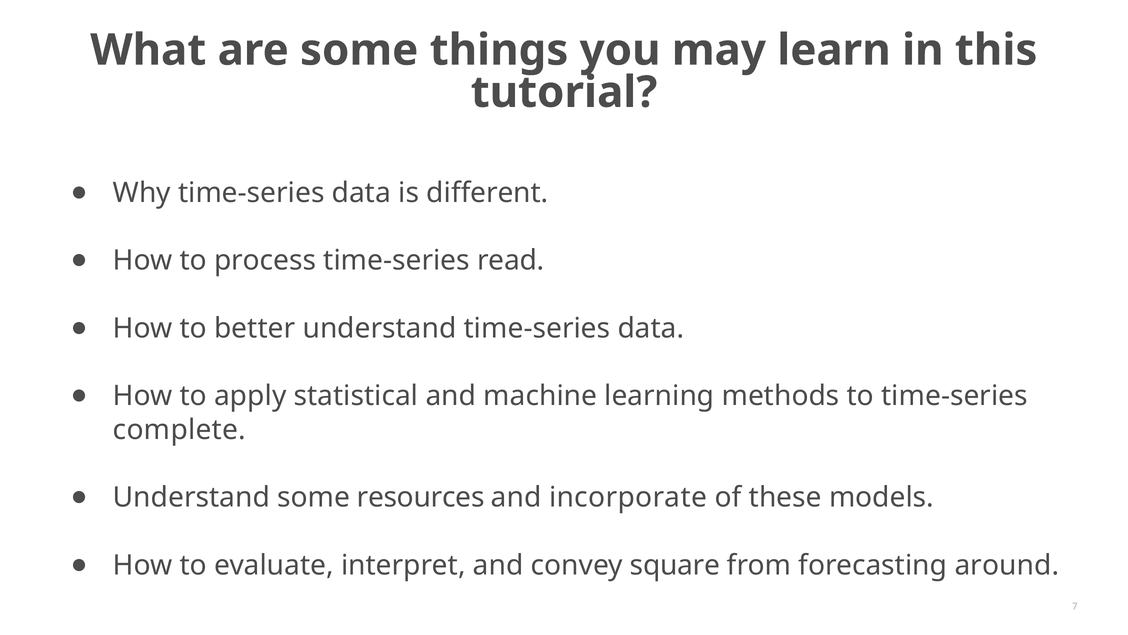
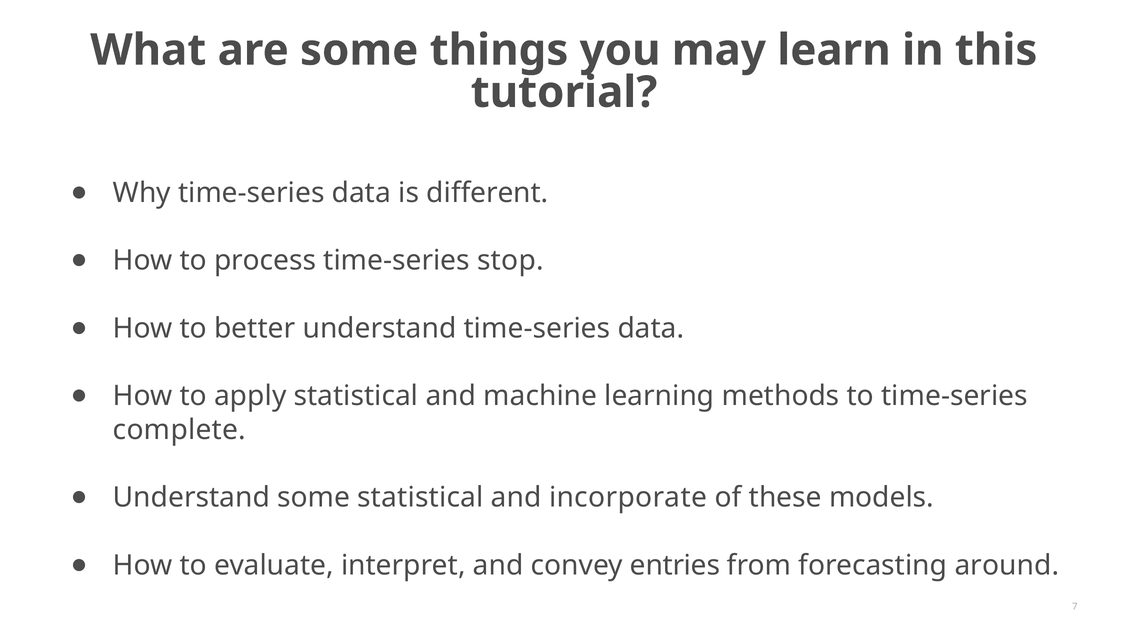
read: read -> stop
some resources: resources -> statistical
square: square -> entries
